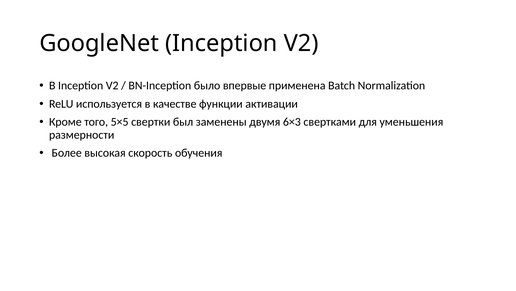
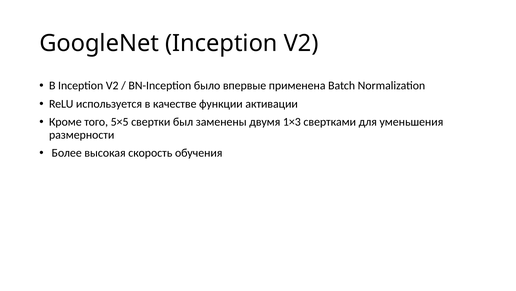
6×3: 6×3 -> 1×3
